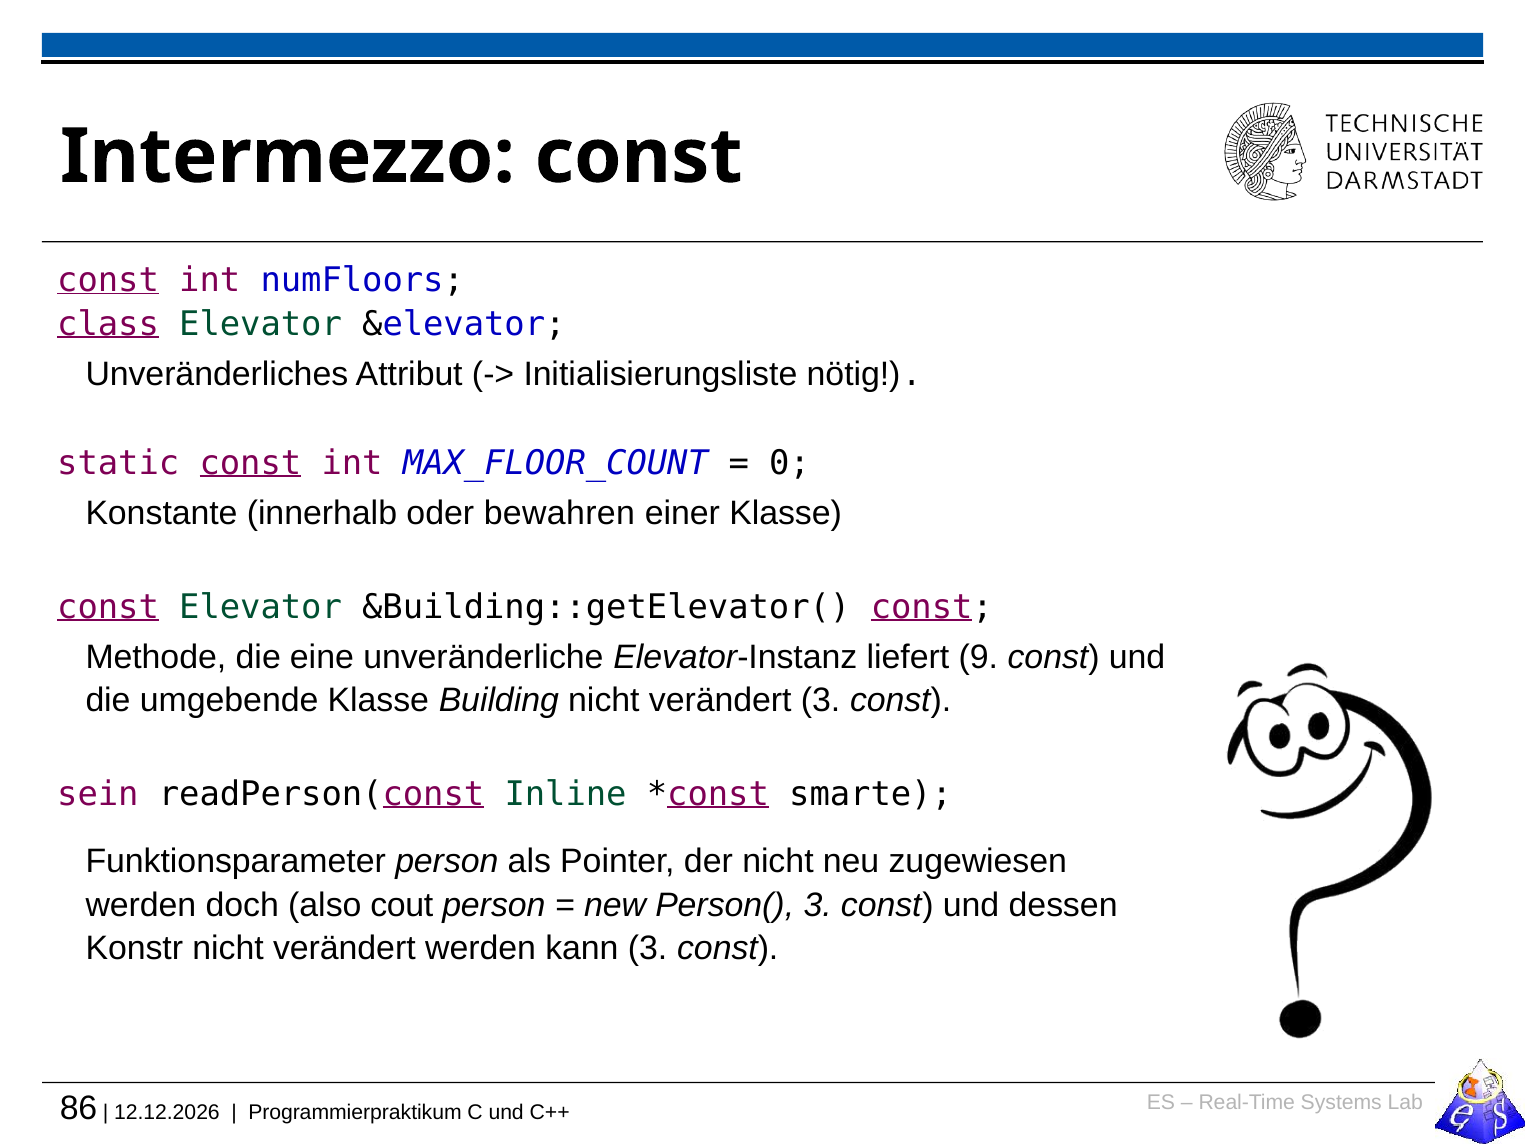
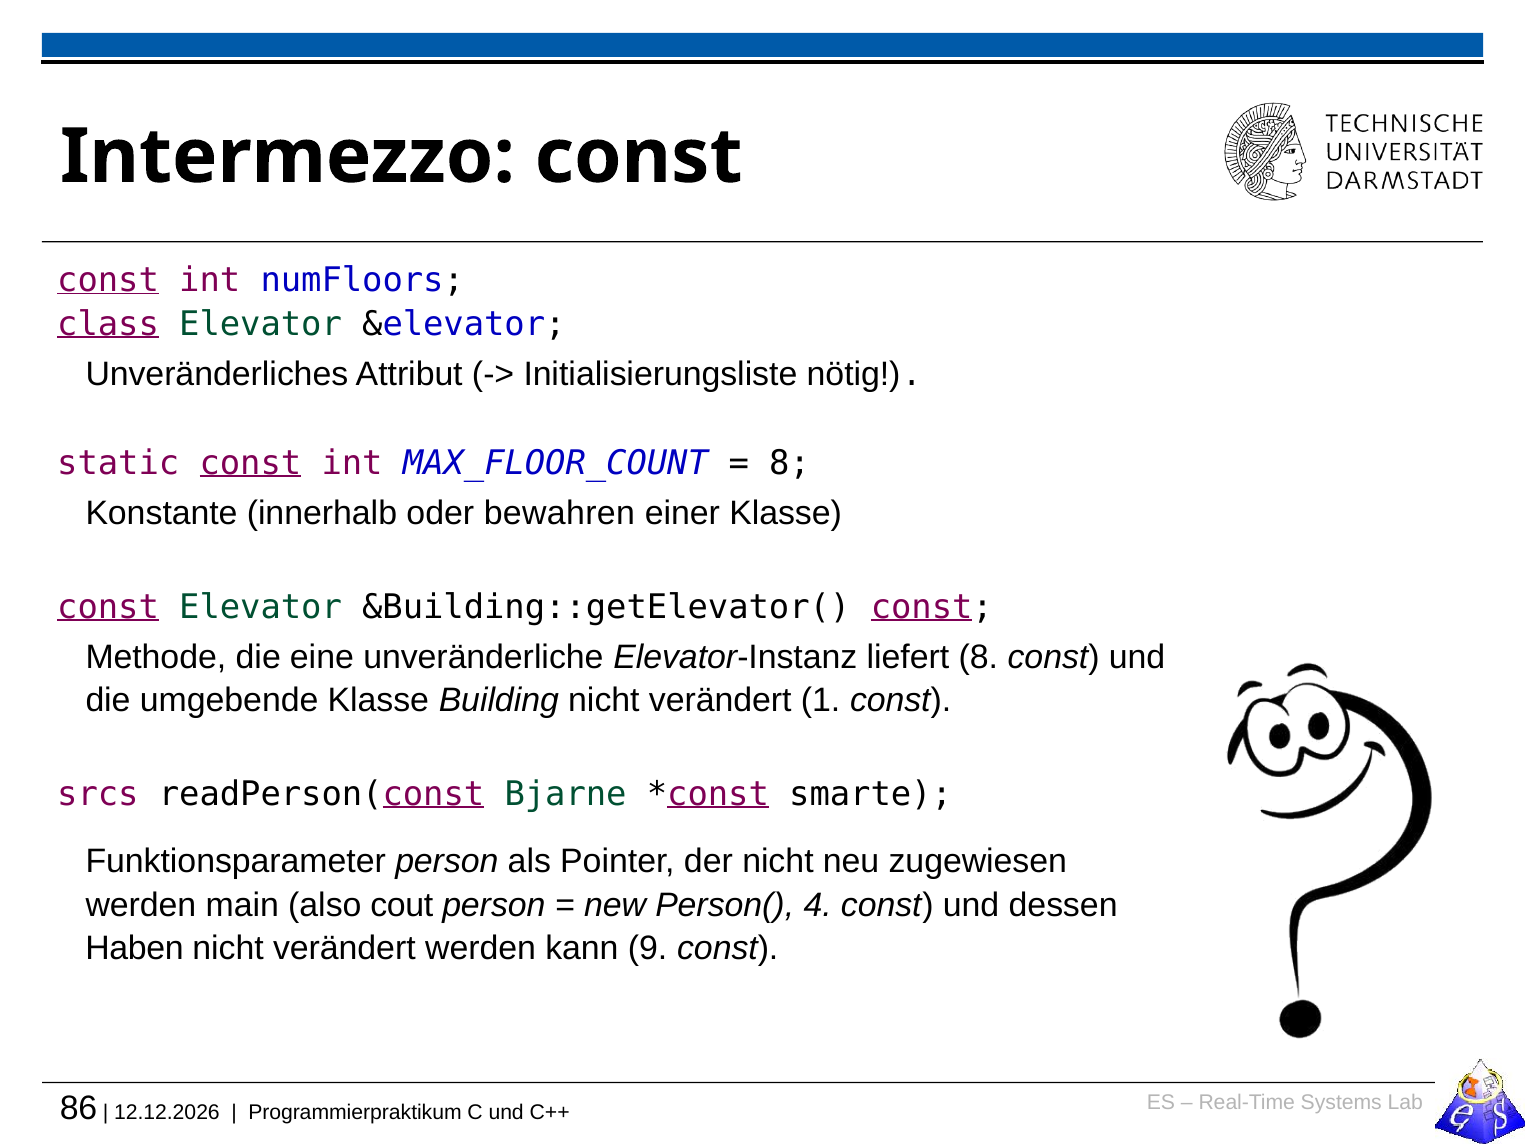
0 at (790, 463): 0 -> 8
liefert 9: 9 -> 8
verändert 3: 3 -> 1
sein: sein -> srcs
Inline: Inline -> Bjarne
doch: doch -> main
Person( 3: 3 -> 4
Konstr: Konstr -> Haben
kann 3: 3 -> 9
